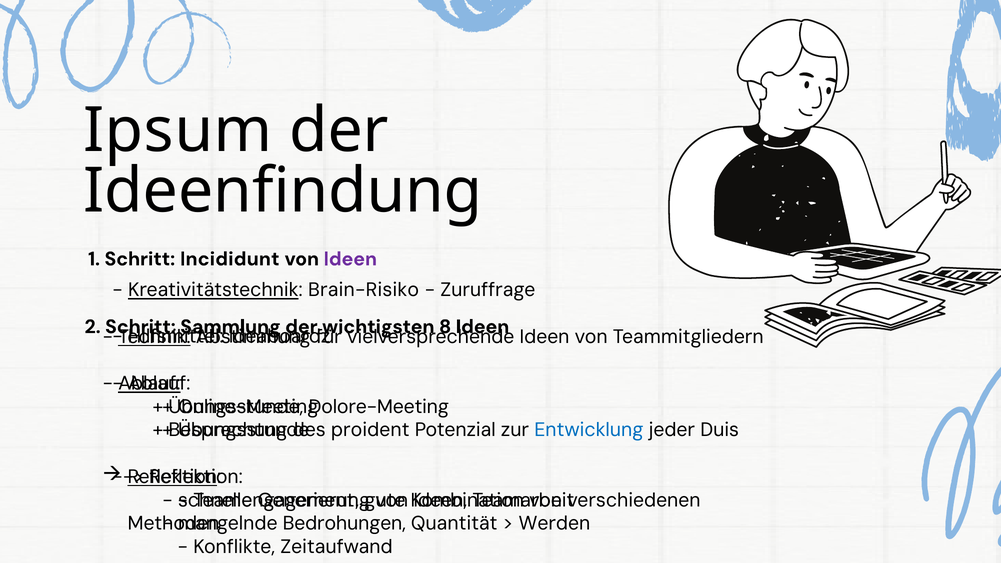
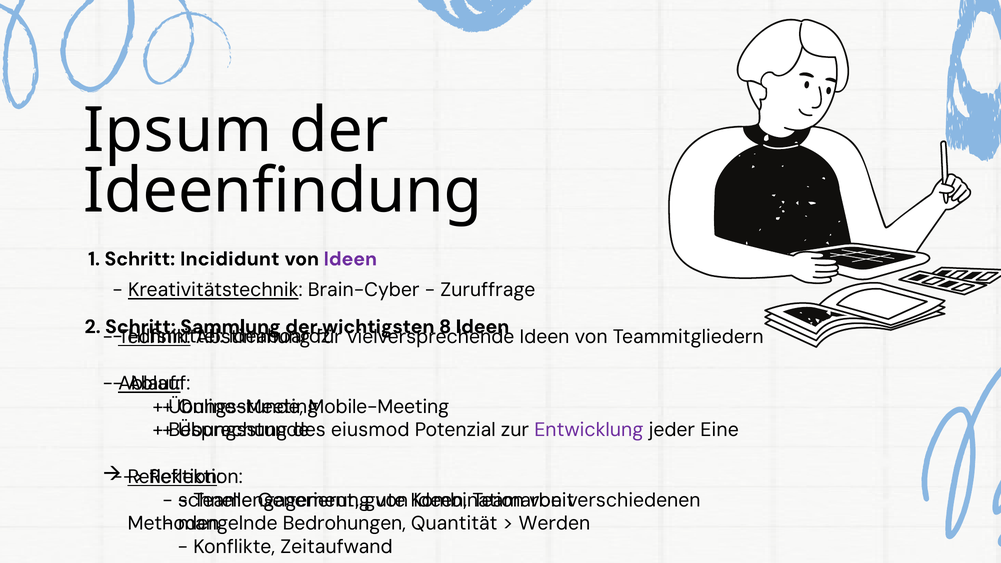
Brain-Risiko: Brain-Risiko -> Brain-Cyber
Dolore-Meeting: Dolore-Meeting -> Mobile-Meeting
proident: proident -> eiusmod
Entwicklung colour: blue -> purple
Duis: Duis -> Eine
